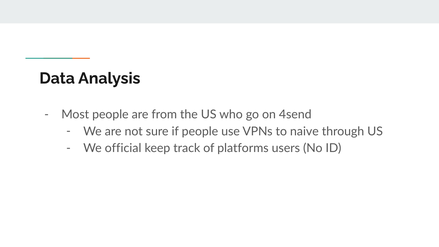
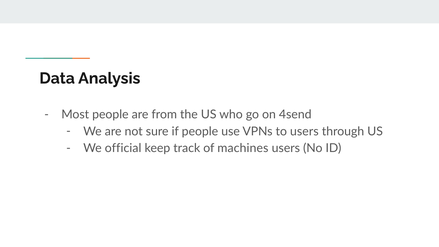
to naive: naive -> users
platforms: platforms -> machines
